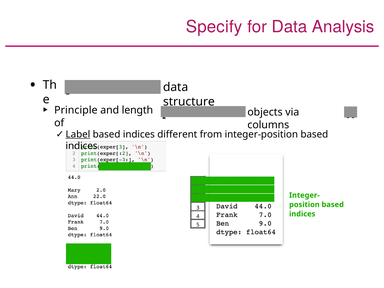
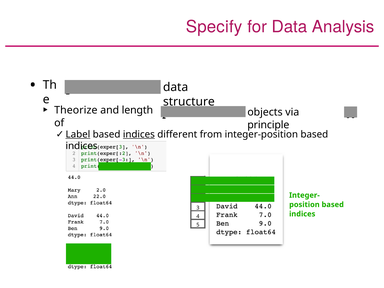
Principle: Principle -> Theorize
columns: columns -> principle
indices at (139, 134) underline: none -> present
